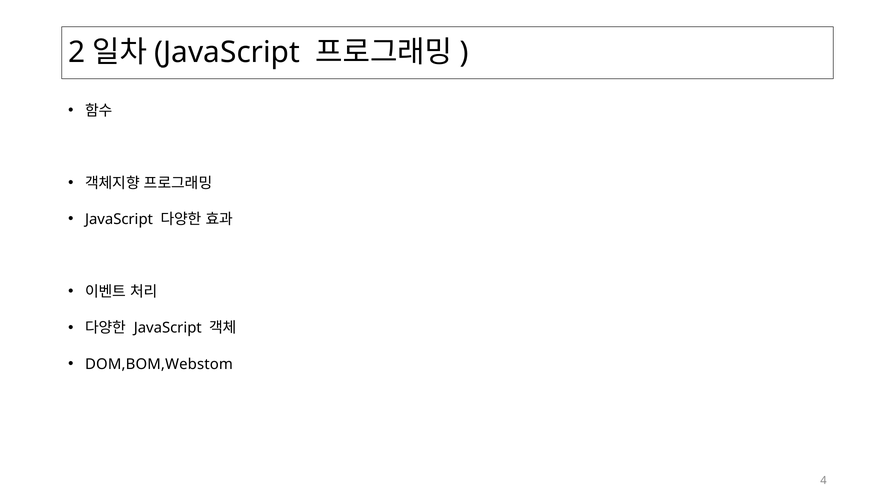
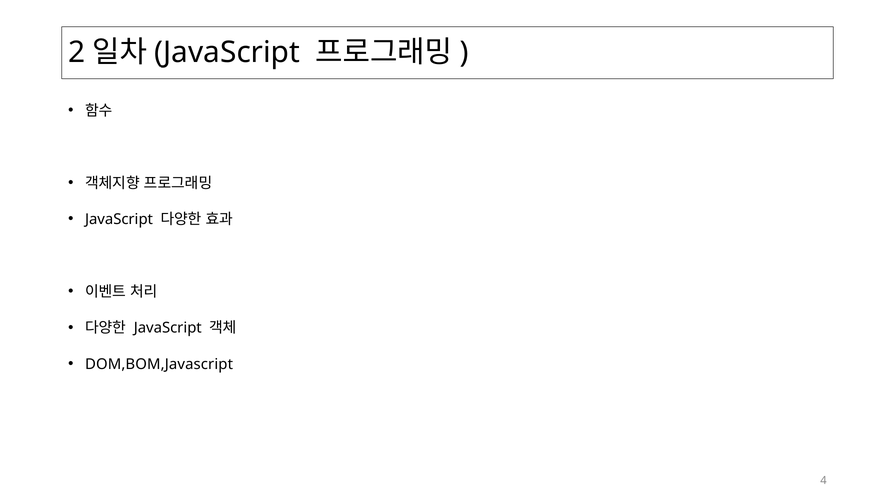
DOM,BOM,Webstom: DOM,BOM,Webstom -> DOM,BOM,Javascript
